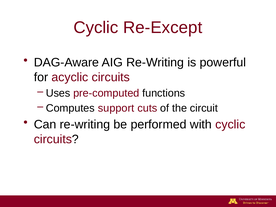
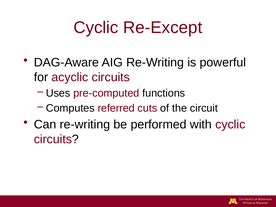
support: support -> referred
